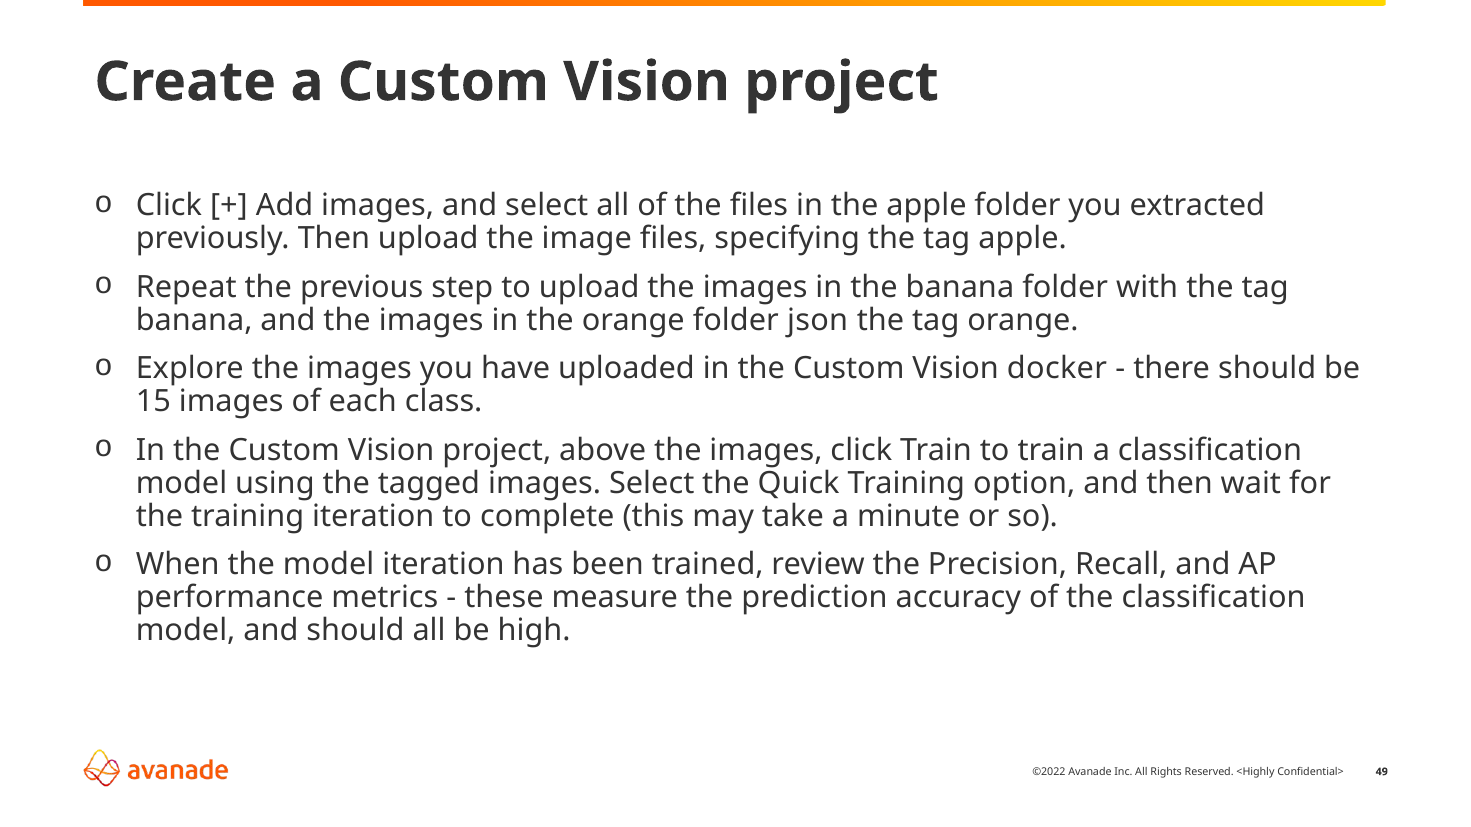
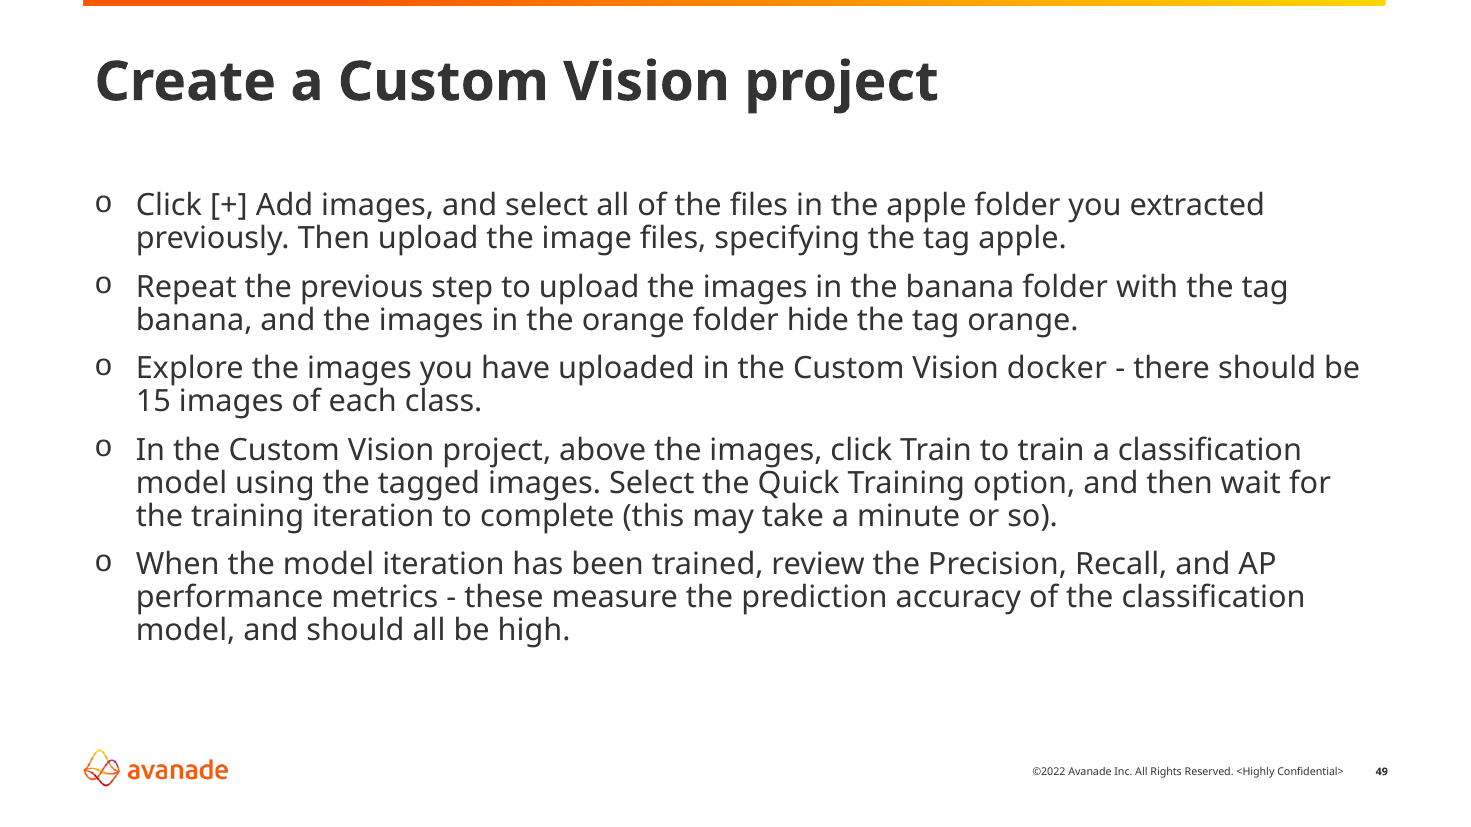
json: json -> hide
